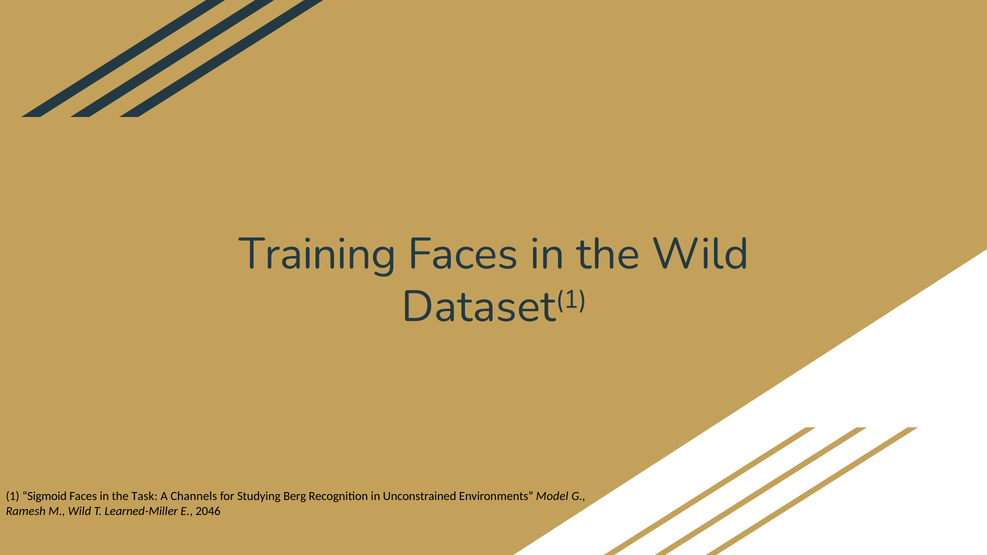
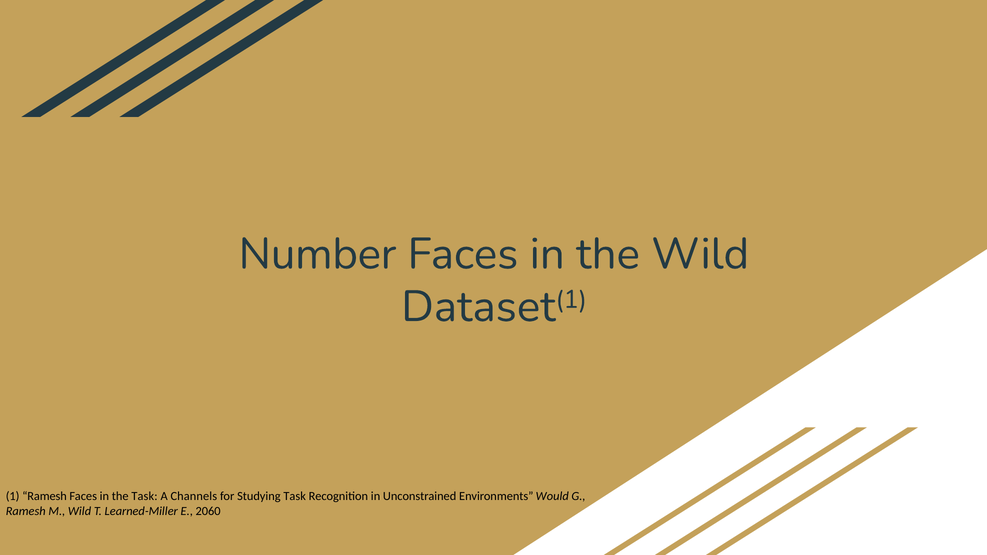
Training: Training -> Number
1 Sigmoid: Sigmoid -> Ramesh
Studying Berg: Berg -> Task
Model: Model -> Would
2046: 2046 -> 2060
